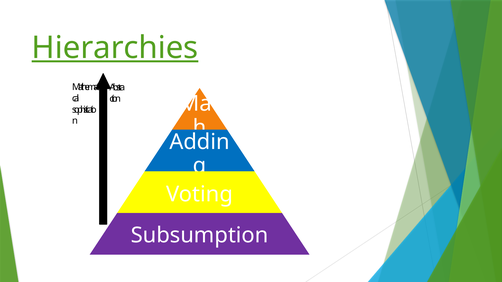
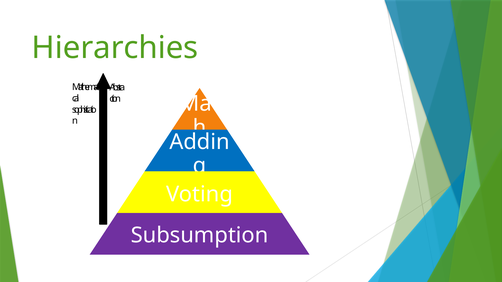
Hierarchies underline: present -> none
